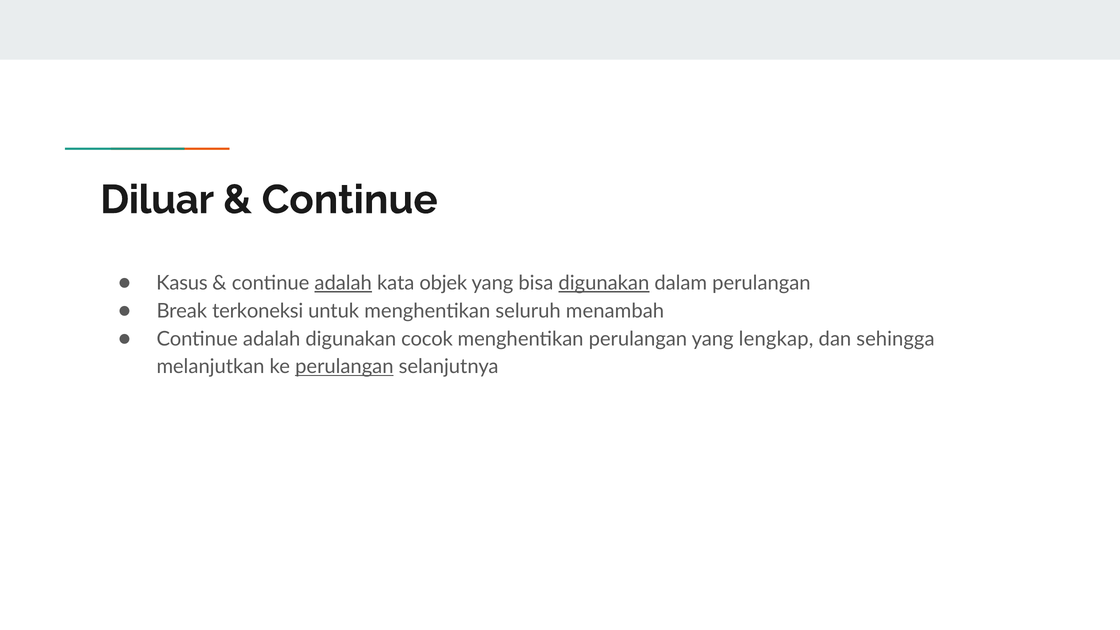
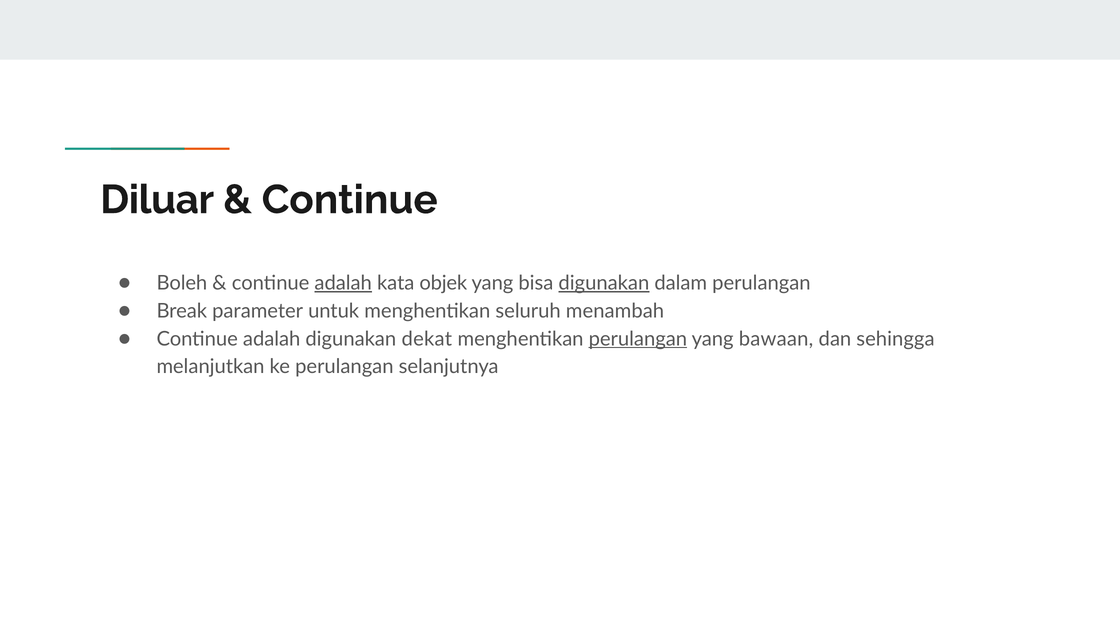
Kasus: Kasus -> Boleh
terkoneksi: terkoneksi -> parameter
cocok: cocok -> dekat
perulangan at (638, 339) underline: none -> present
lengkap: lengkap -> bawaan
perulangan at (344, 367) underline: present -> none
